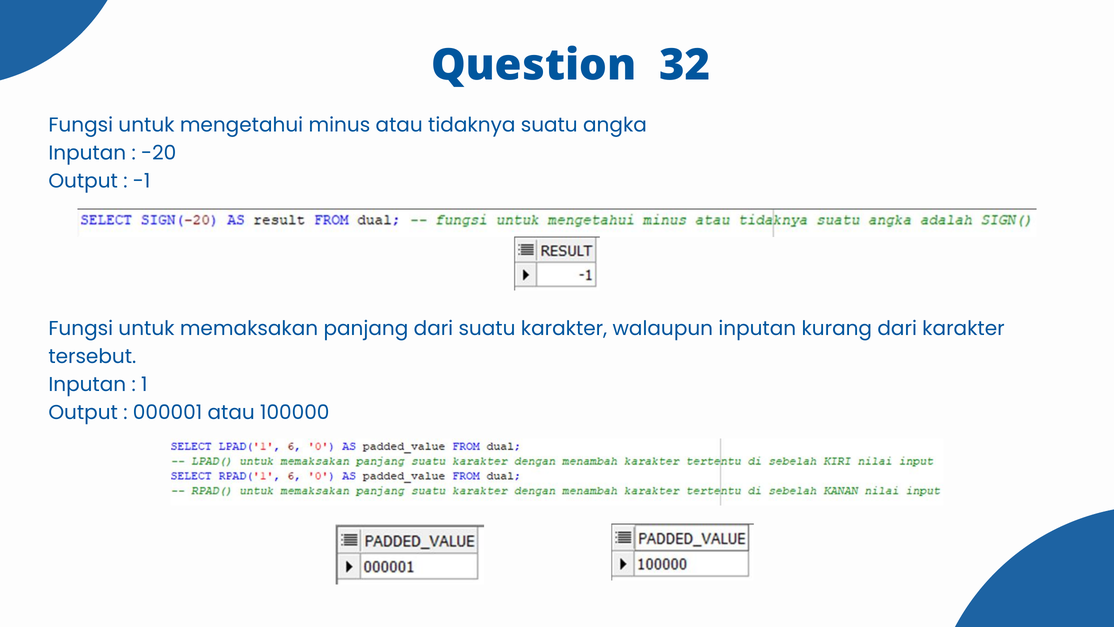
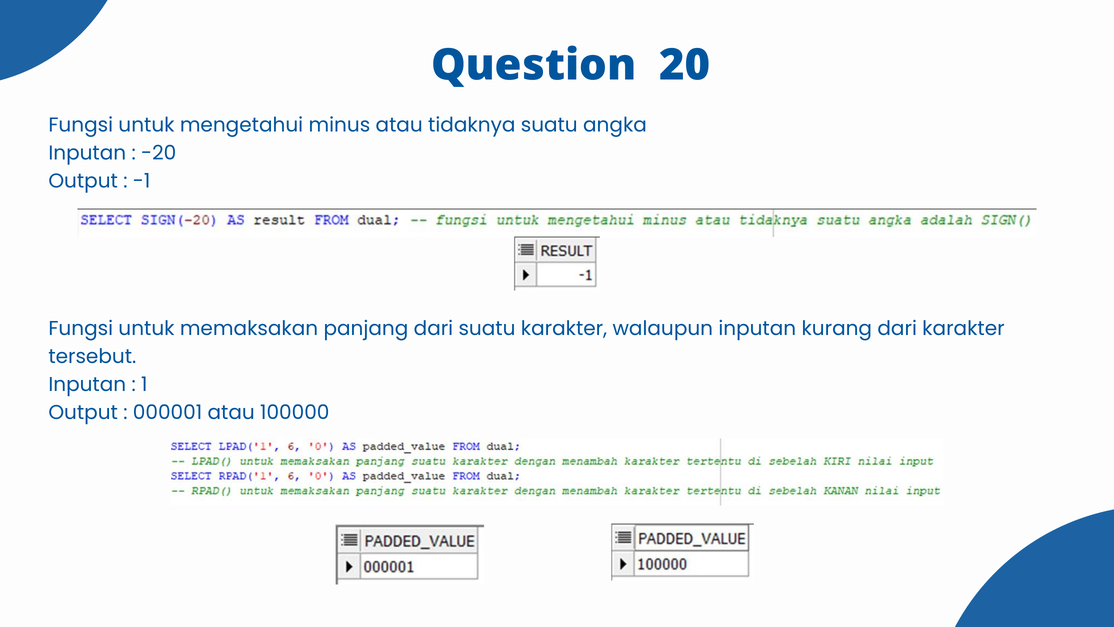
32: 32 -> 20
